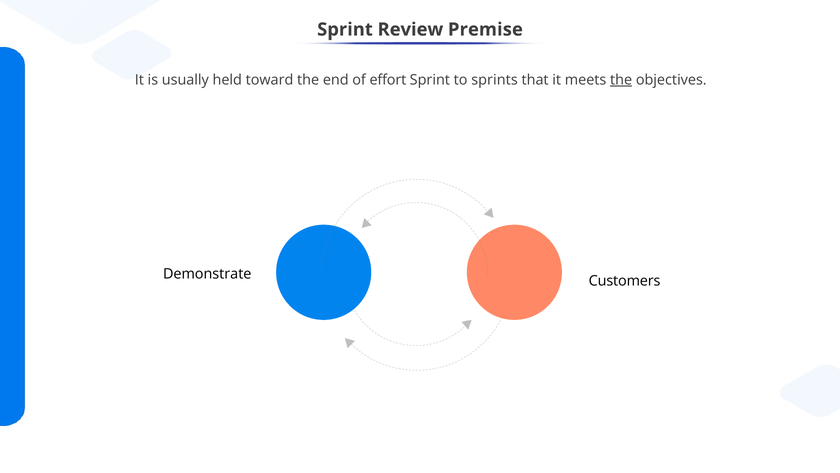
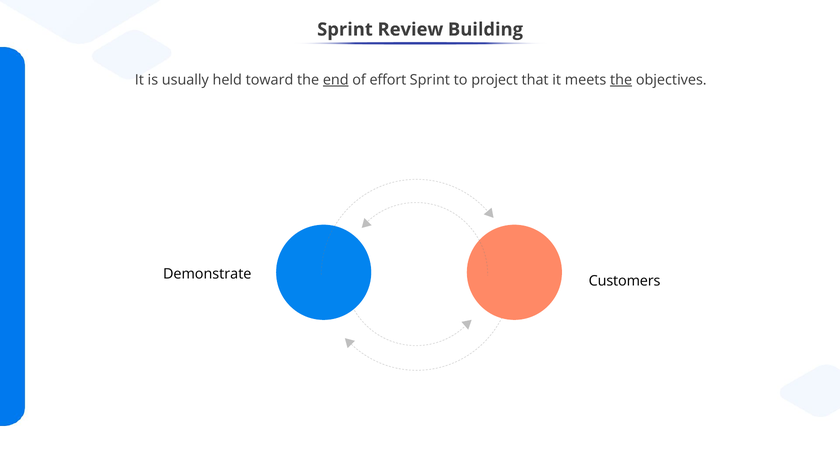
Premise: Premise -> Building
end underline: none -> present
sprints: sprints -> project
